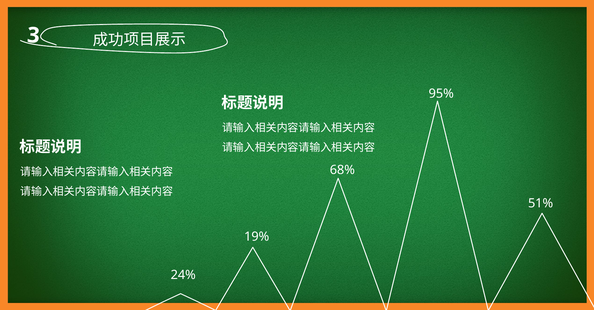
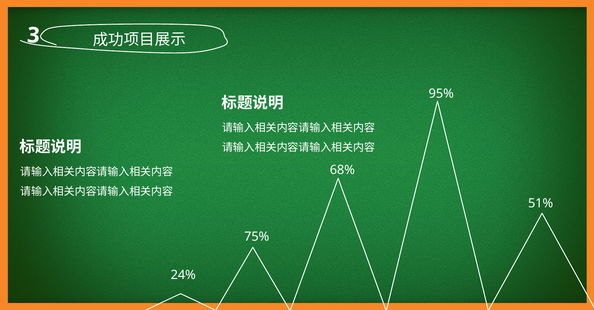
19%: 19% -> 75%
